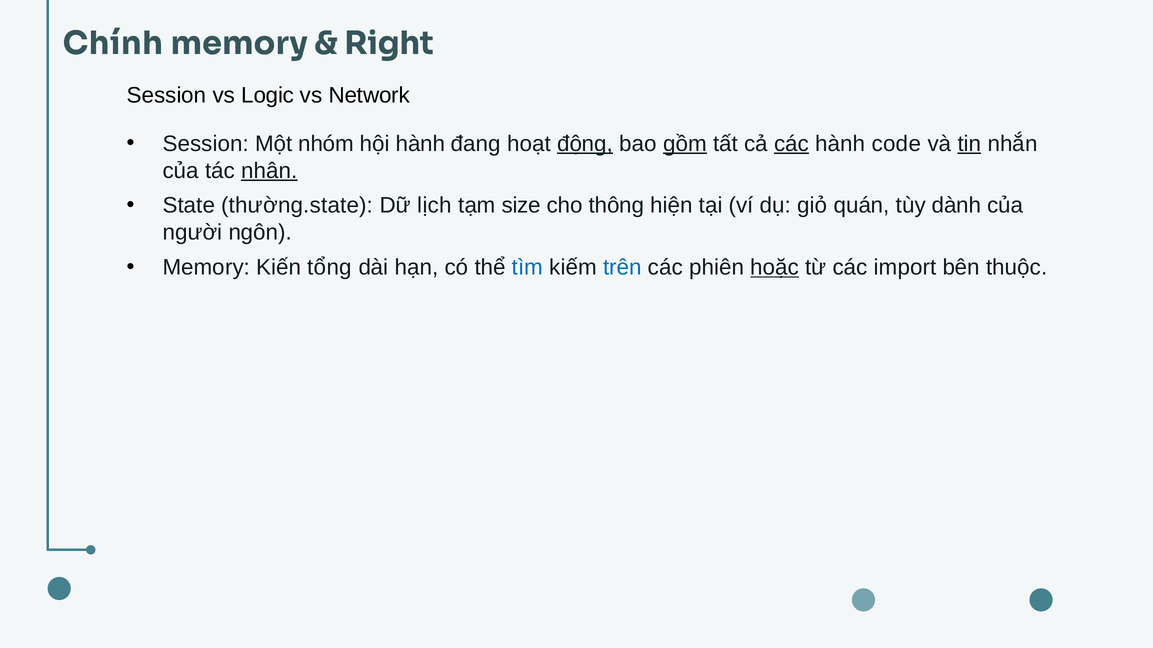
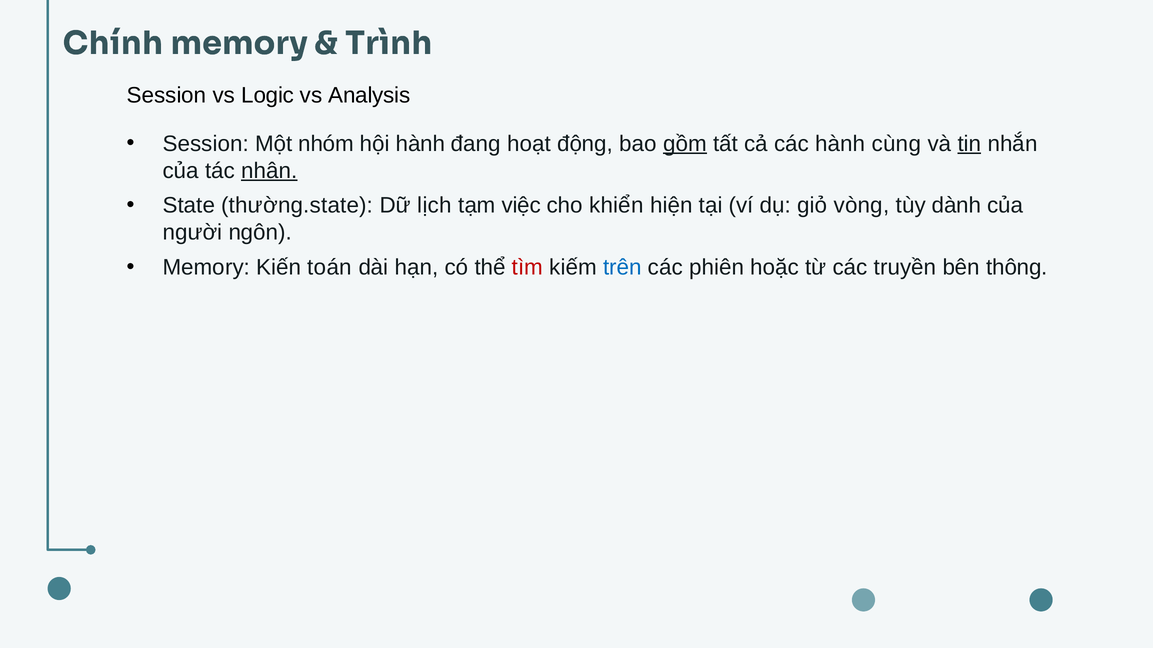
Right: Right -> Trình
Network: Network -> Analysis
động underline: present -> none
các at (792, 144) underline: present -> none
code: code -> cùng
size: size -> việc
thông: thông -> khiển
quán: quán -> vòng
tổng: tổng -> toán
tìm colour: blue -> red
hoặc underline: present -> none
import: import -> truyền
thuộc: thuộc -> thông
